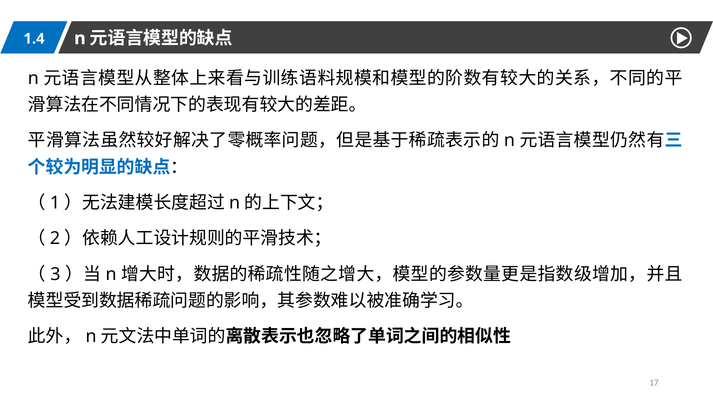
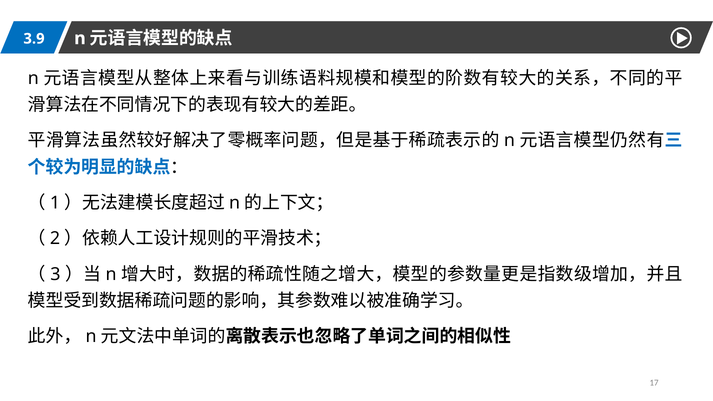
1.4: 1.4 -> 3.9
